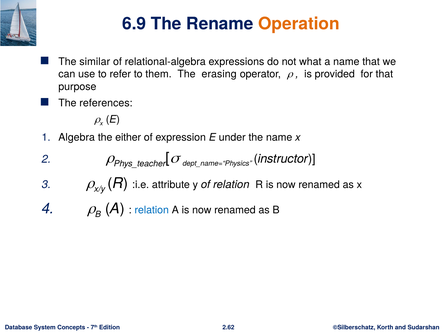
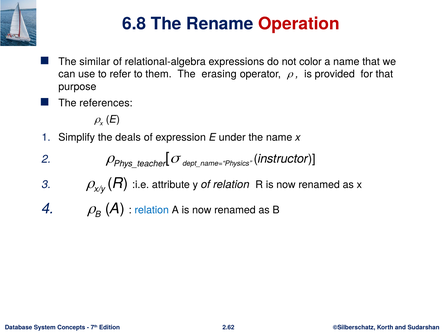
6.9: 6.9 -> 6.8
Operation colour: orange -> red
what: what -> color
Algebra: Algebra -> Simplify
either: either -> deals
